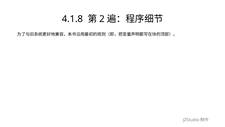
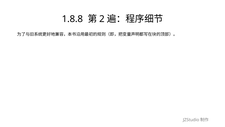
4.1.8: 4.1.8 -> 1.8.8
